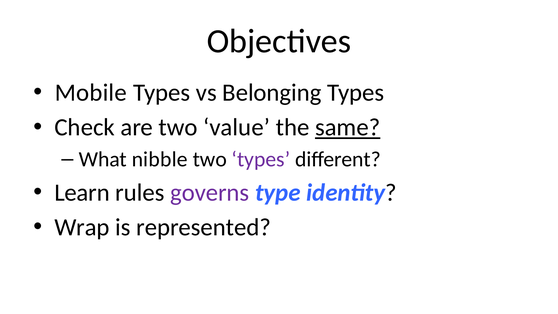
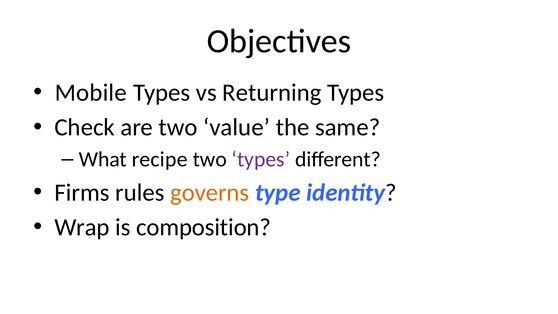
Belonging: Belonging -> Returning
same underline: present -> none
nibble: nibble -> recipe
Learn: Learn -> Firms
governs colour: purple -> orange
represented: represented -> composition
